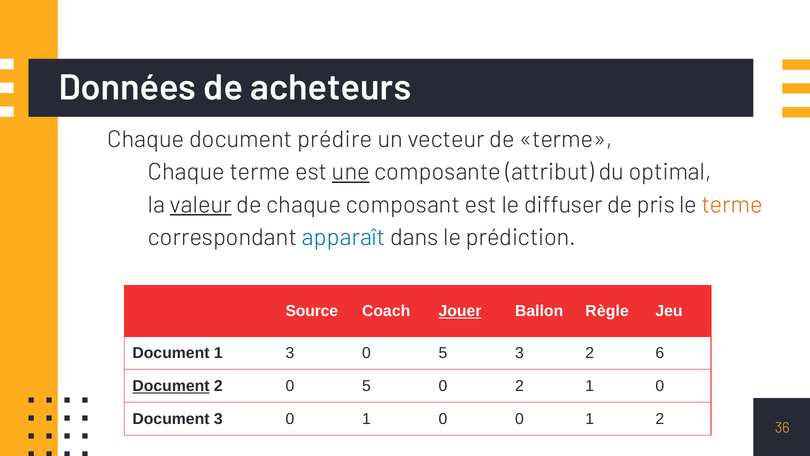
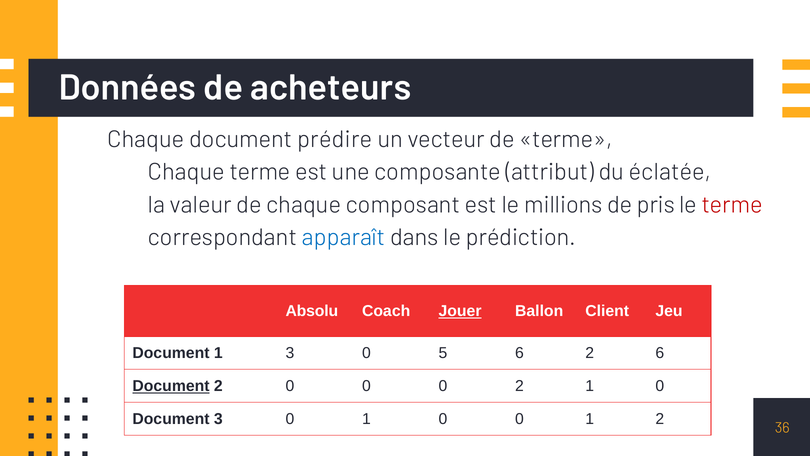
une underline: present -> none
optimal: optimal -> éclatée
valeur underline: present -> none
diffuser: diffuser -> millions
terme at (732, 205) colour: orange -> red
Source: Source -> Absolu
Règle: Règle -> Client
5 3: 3 -> 6
2 0 5: 5 -> 0
